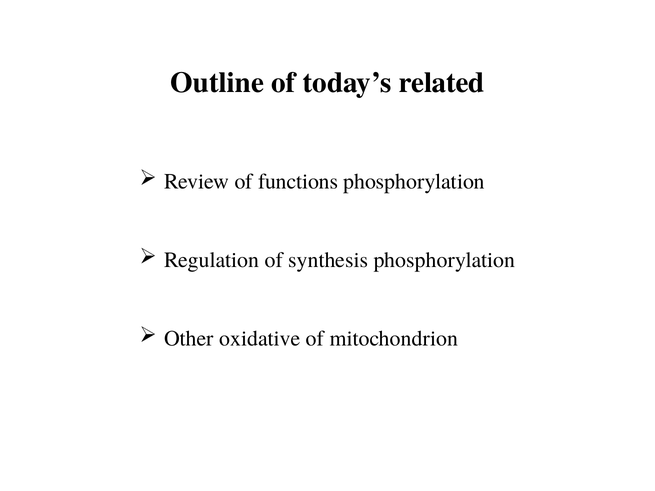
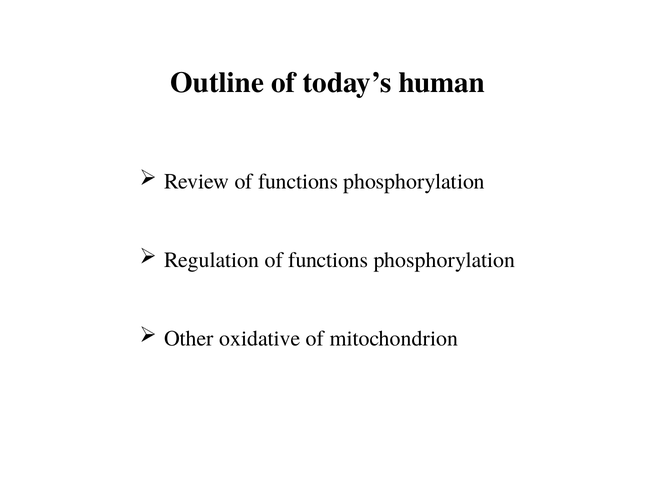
related: related -> human
Regulation of synthesis: synthesis -> functions
